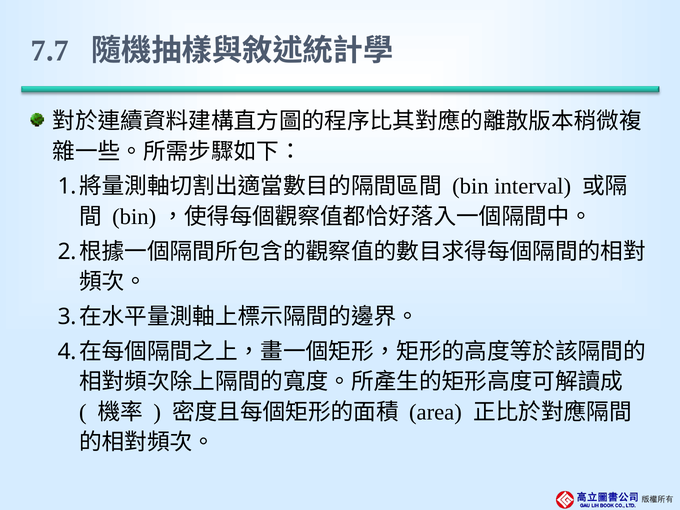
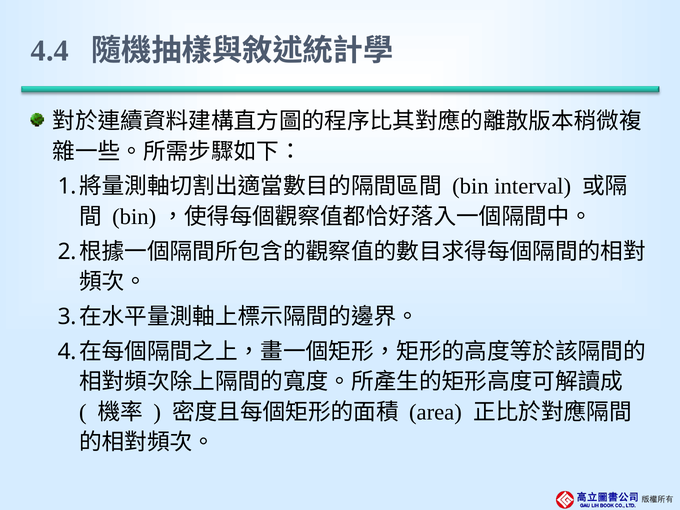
7.7: 7.7 -> 4.4
